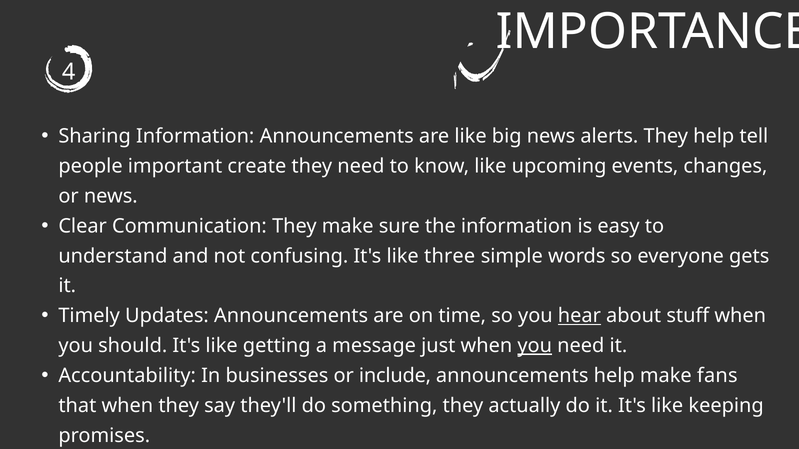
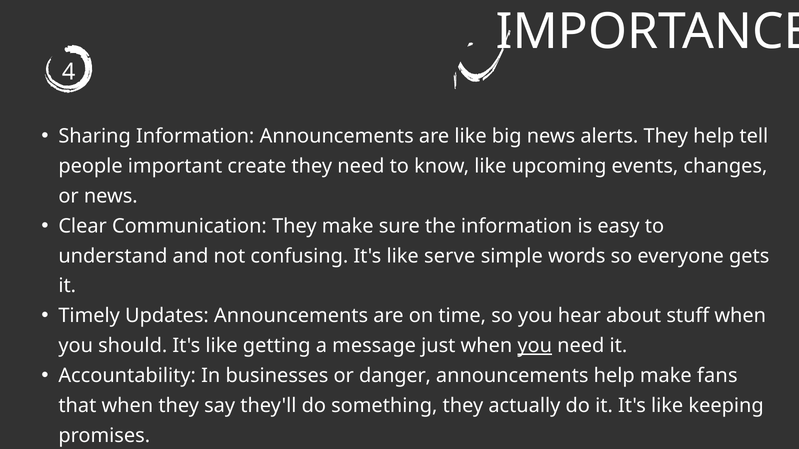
three: three -> serve
hear at (579, 316) underline: present -> none
include: include -> danger
